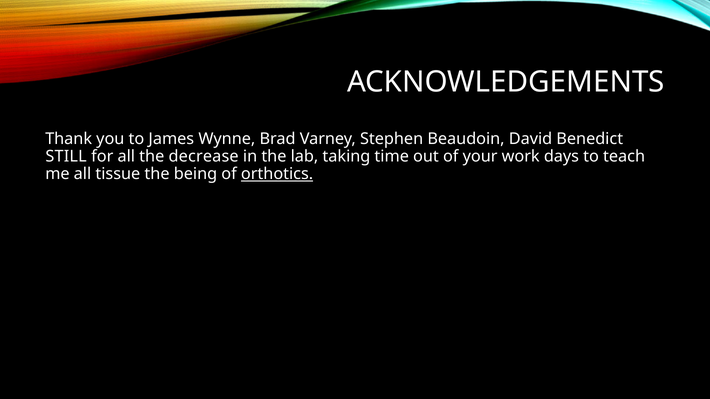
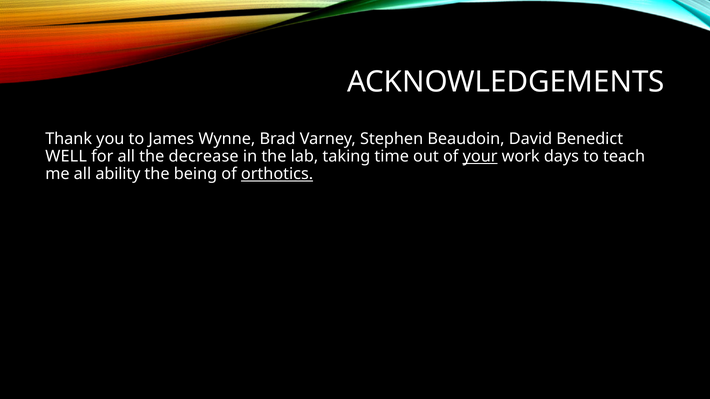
STILL: STILL -> WELL
your underline: none -> present
tissue: tissue -> ability
